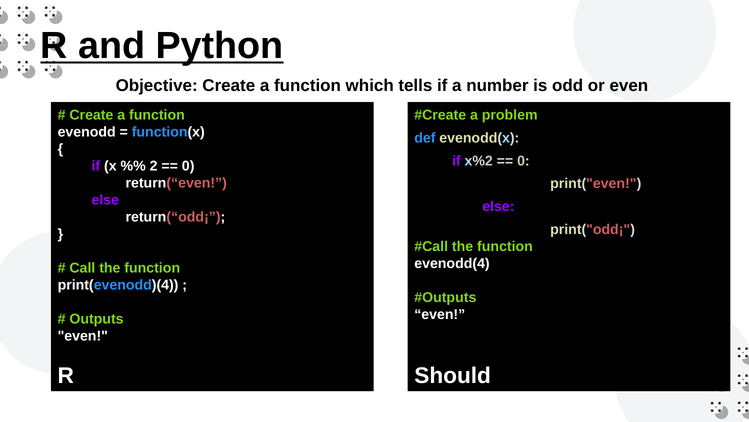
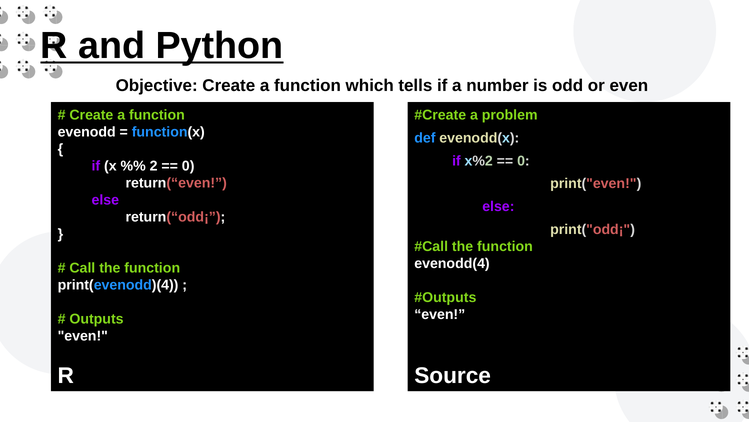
Should: Should -> Source
